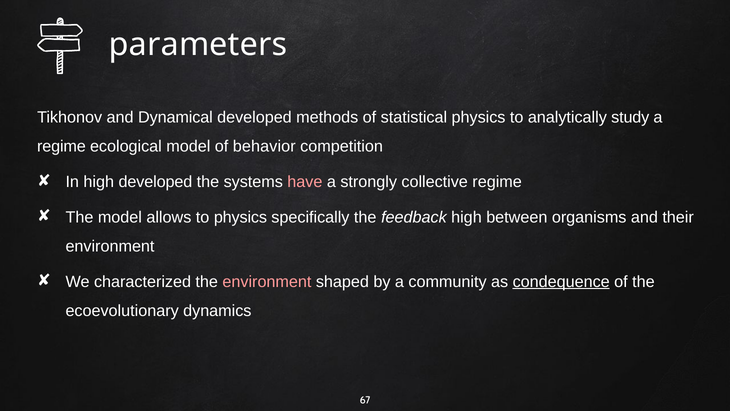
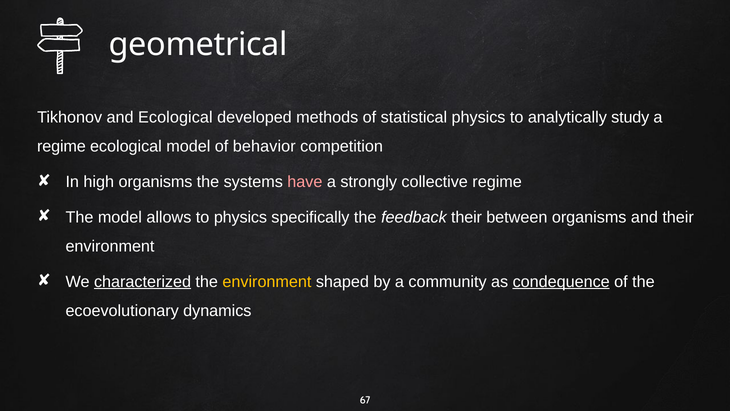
parameters: parameters -> geometrical
and Dynamical: Dynamical -> Ecological
high developed: developed -> organisms
feedback high: high -> their
characterized underline: none -> present
environment at (267, 281) colour: pink -> yellow
